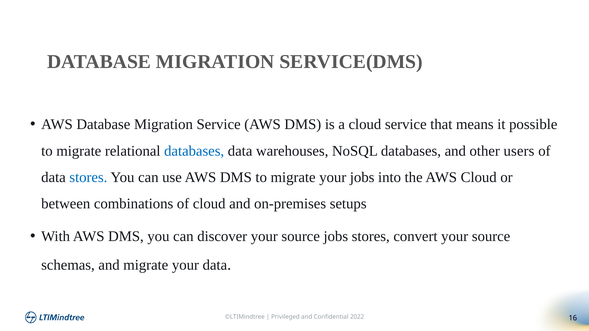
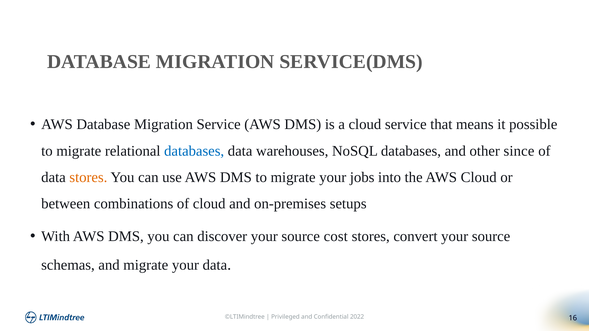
users: users -> since
stores at (88, 177) colour: blue -> orange
source jobs: jobs -> cost
